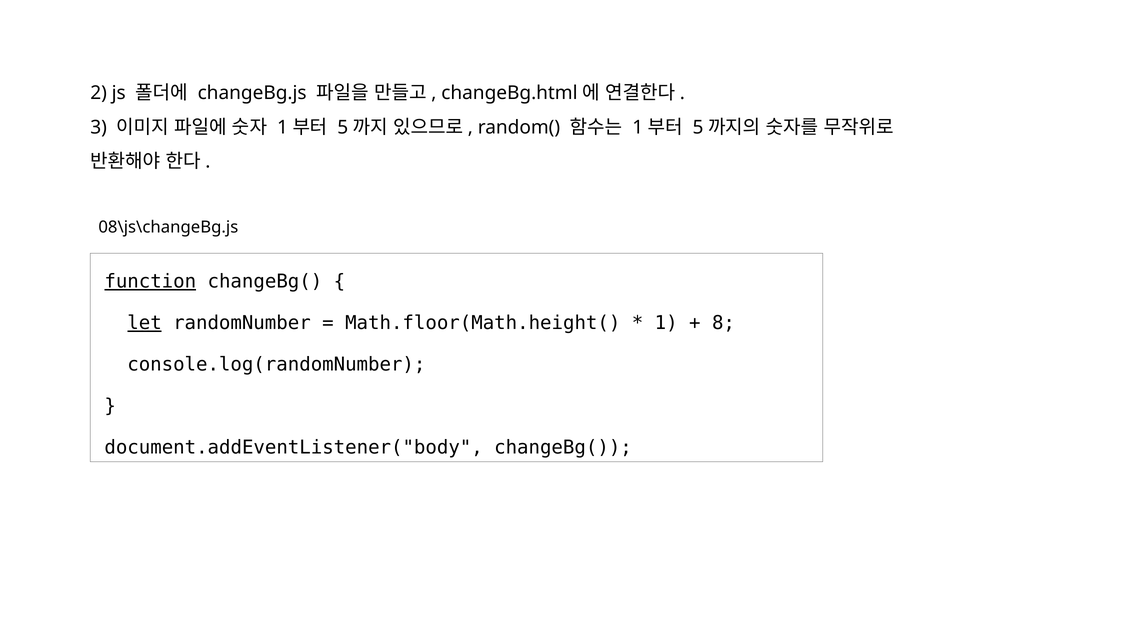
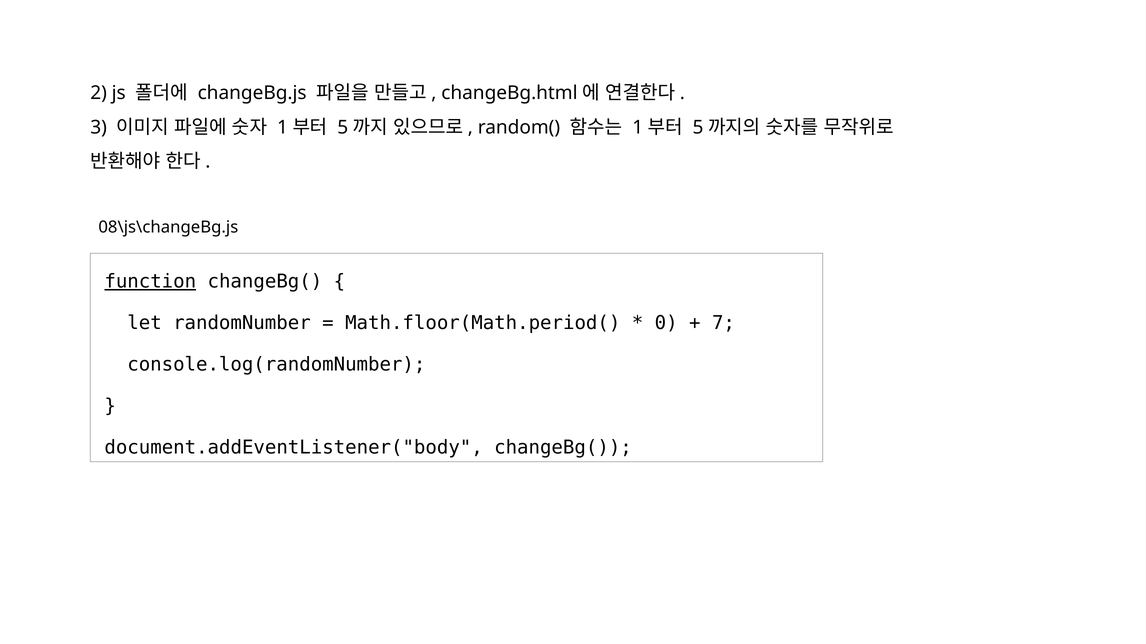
let underline: present -> none
Math.floor(Math.height(: Math.floor(Math.height( -> Math.floor(Math.period(
1: 1 -> 0
8: 8 -> 7
